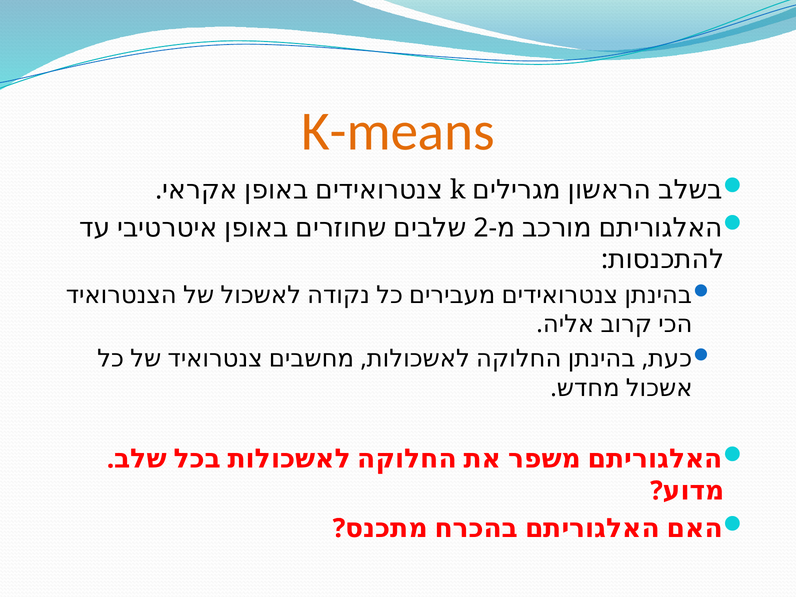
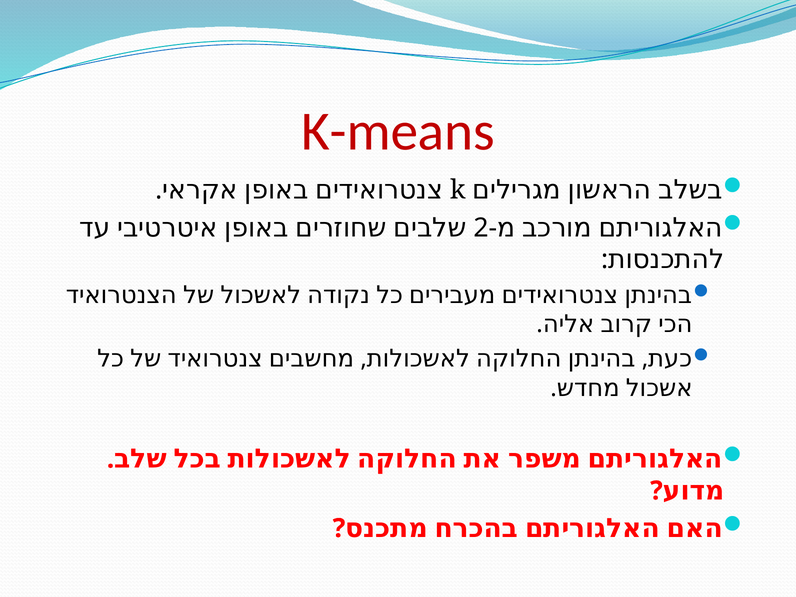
K-means colour: orange -> red
